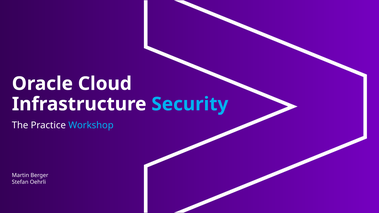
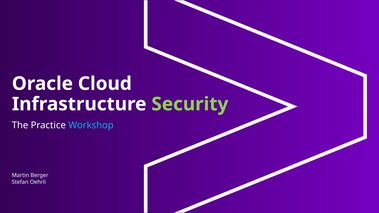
Security colour: light blue -> light green
